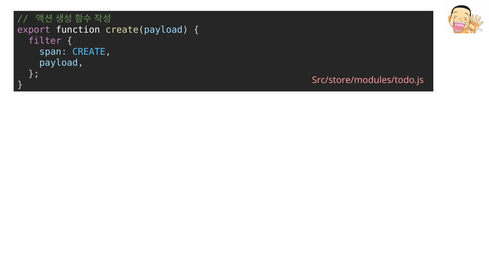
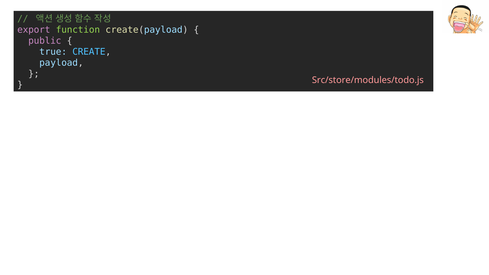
function colour: white -> light green
filter: filter -> public
span: span -> true
